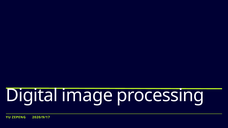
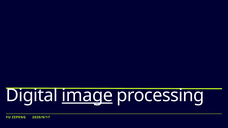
image underline: none -> present
